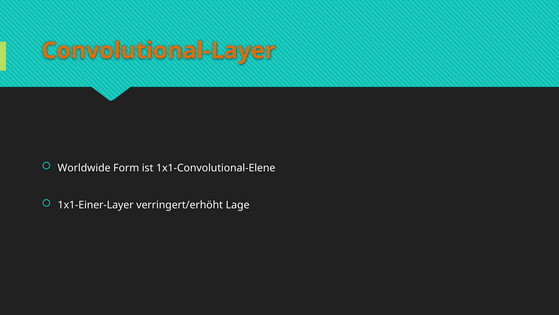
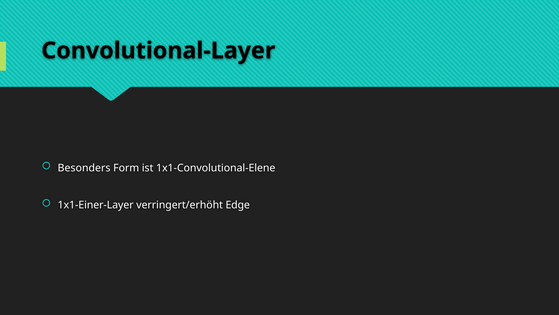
Convolutional-Layer colour: orange -> black
Worldwide: Worldwide -> Besonders
Lage: Lage -> Edge
